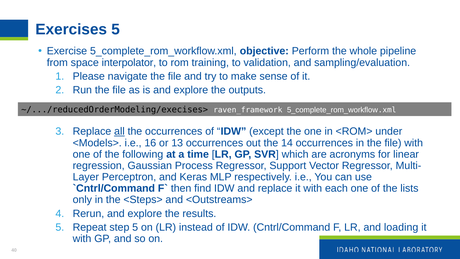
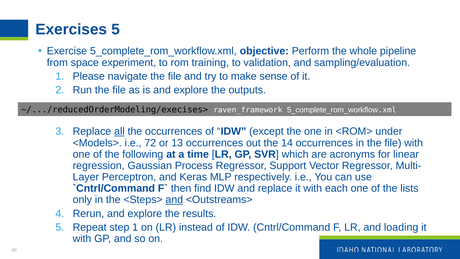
interpolator: interpolator -> experiment
16: 16 -> 72
and at (174, 200) underline: none -> present
step 5: 5 -> 1
